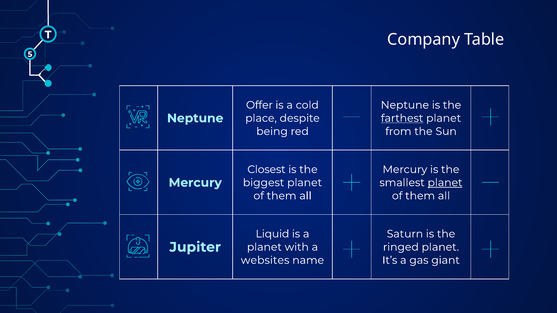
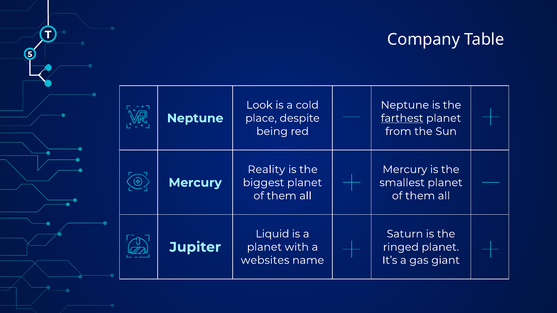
Offer: Offer -> Look
Closest: Closest -> Reality
planet at (445, 183) underline: present -> none
